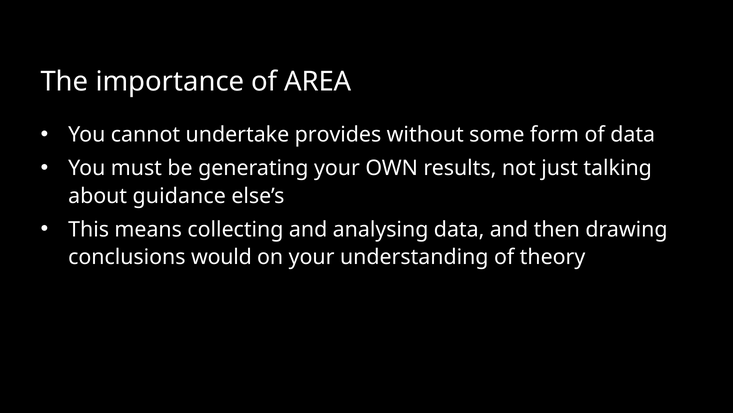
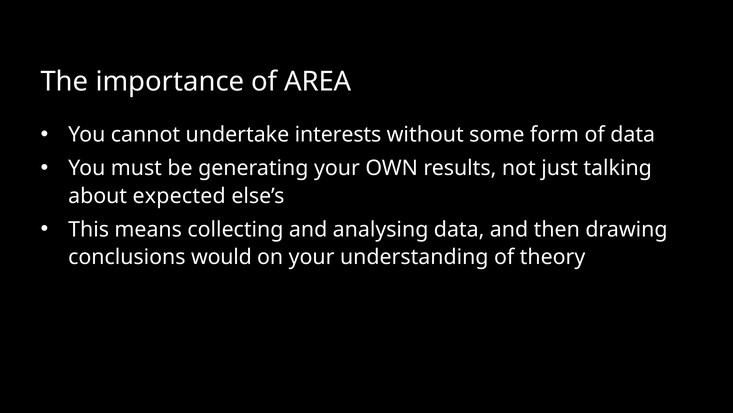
provides: provides -> interests
guidance: guidance -> expected
